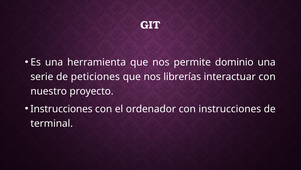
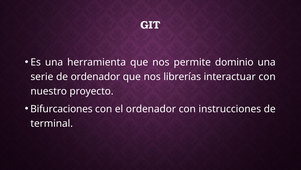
de peticiones: peticiones -> ordenador
Instrucciones at (61, 108): Instrucciones -> Bifurcaciones
